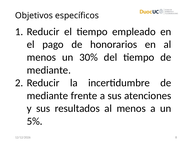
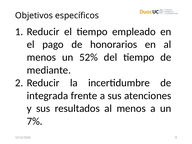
30%: 30% -> 52%
mediante at (47, 96): mediante -> integrada
5%: 5% -> 7%
